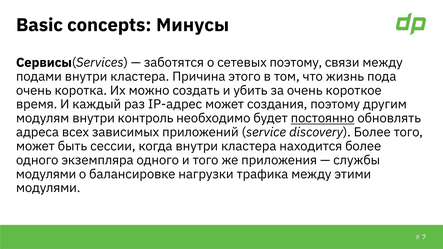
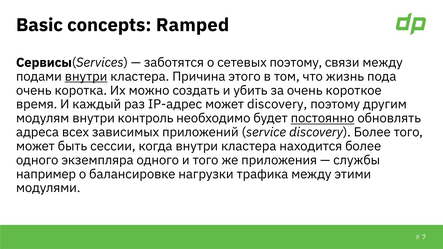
Минусы: Минусы -> Ramped
внутри at (86, 77) underline: none -> present
может создания: создания -> discovery
модулями at (46, 174): модулями -> например
